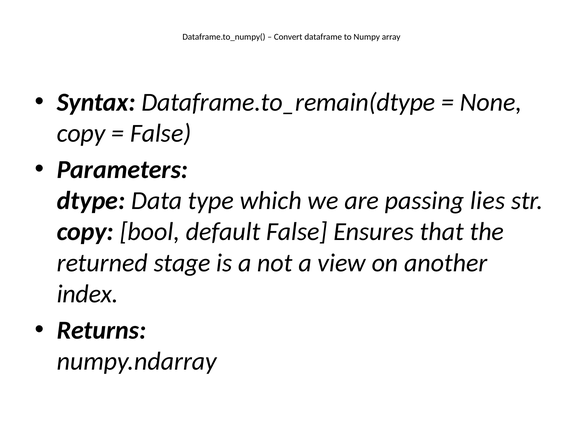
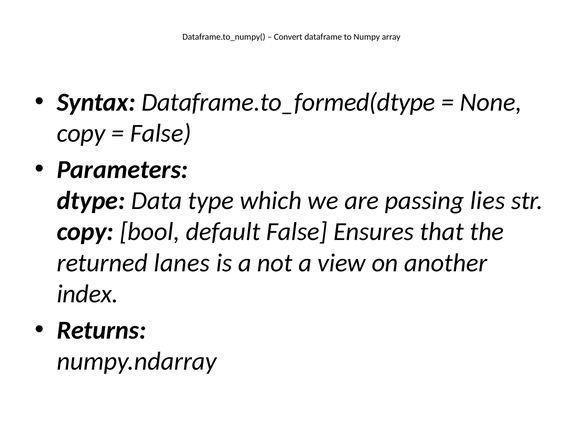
Dataframe.to_remain(dtype: Dataframe.to_remain(dtype -> Dataframe.to_formed(dtype
stage: stage -> lanes
